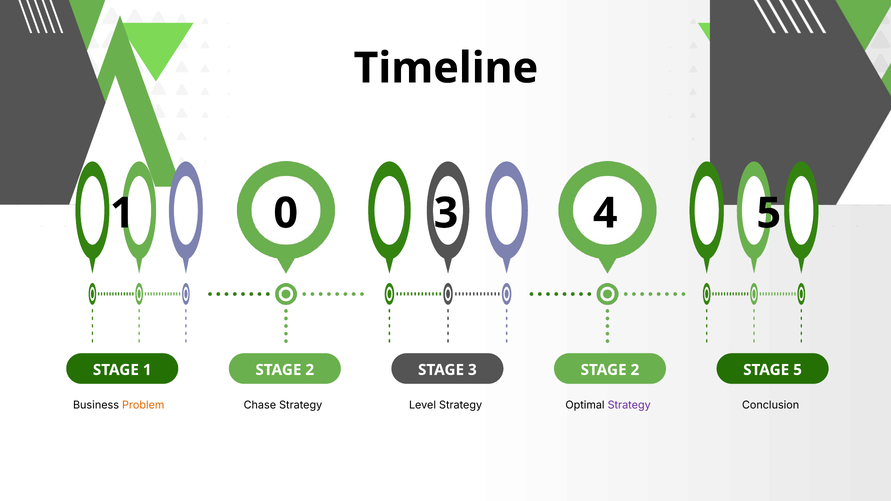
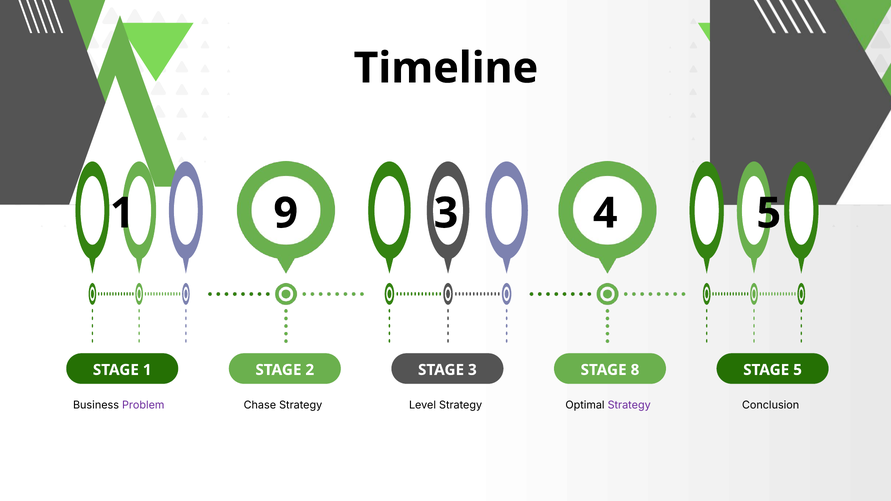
0: 0 -> 9
2 at (635, 370): 2 -> 8
Problem colour: orange -> purple
